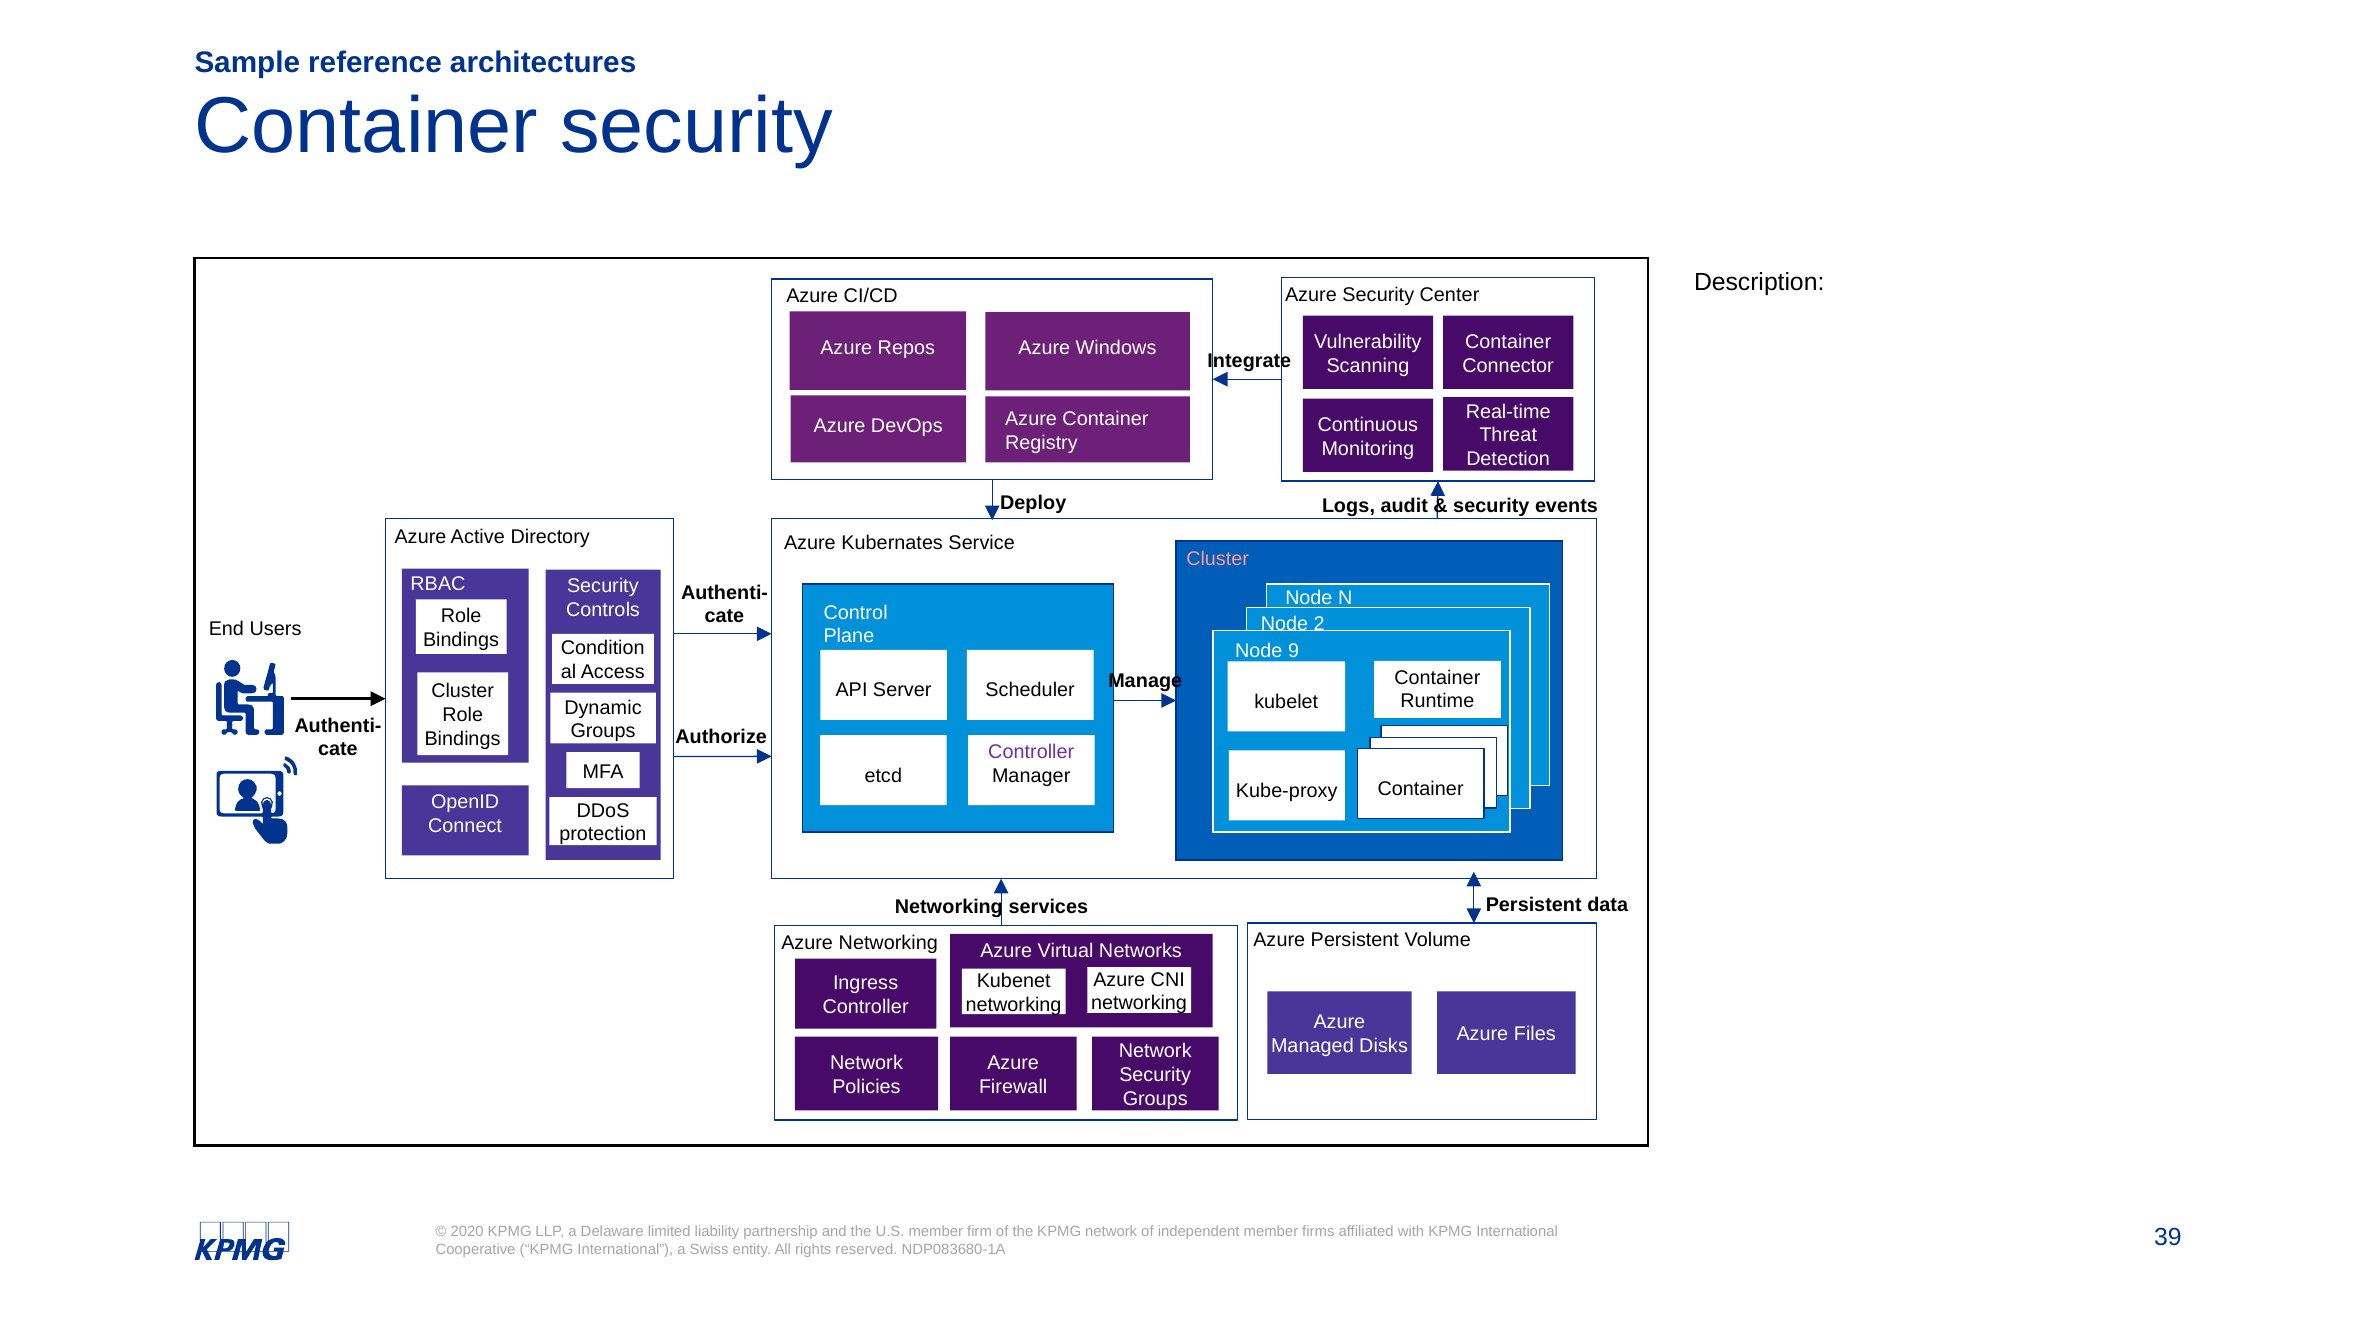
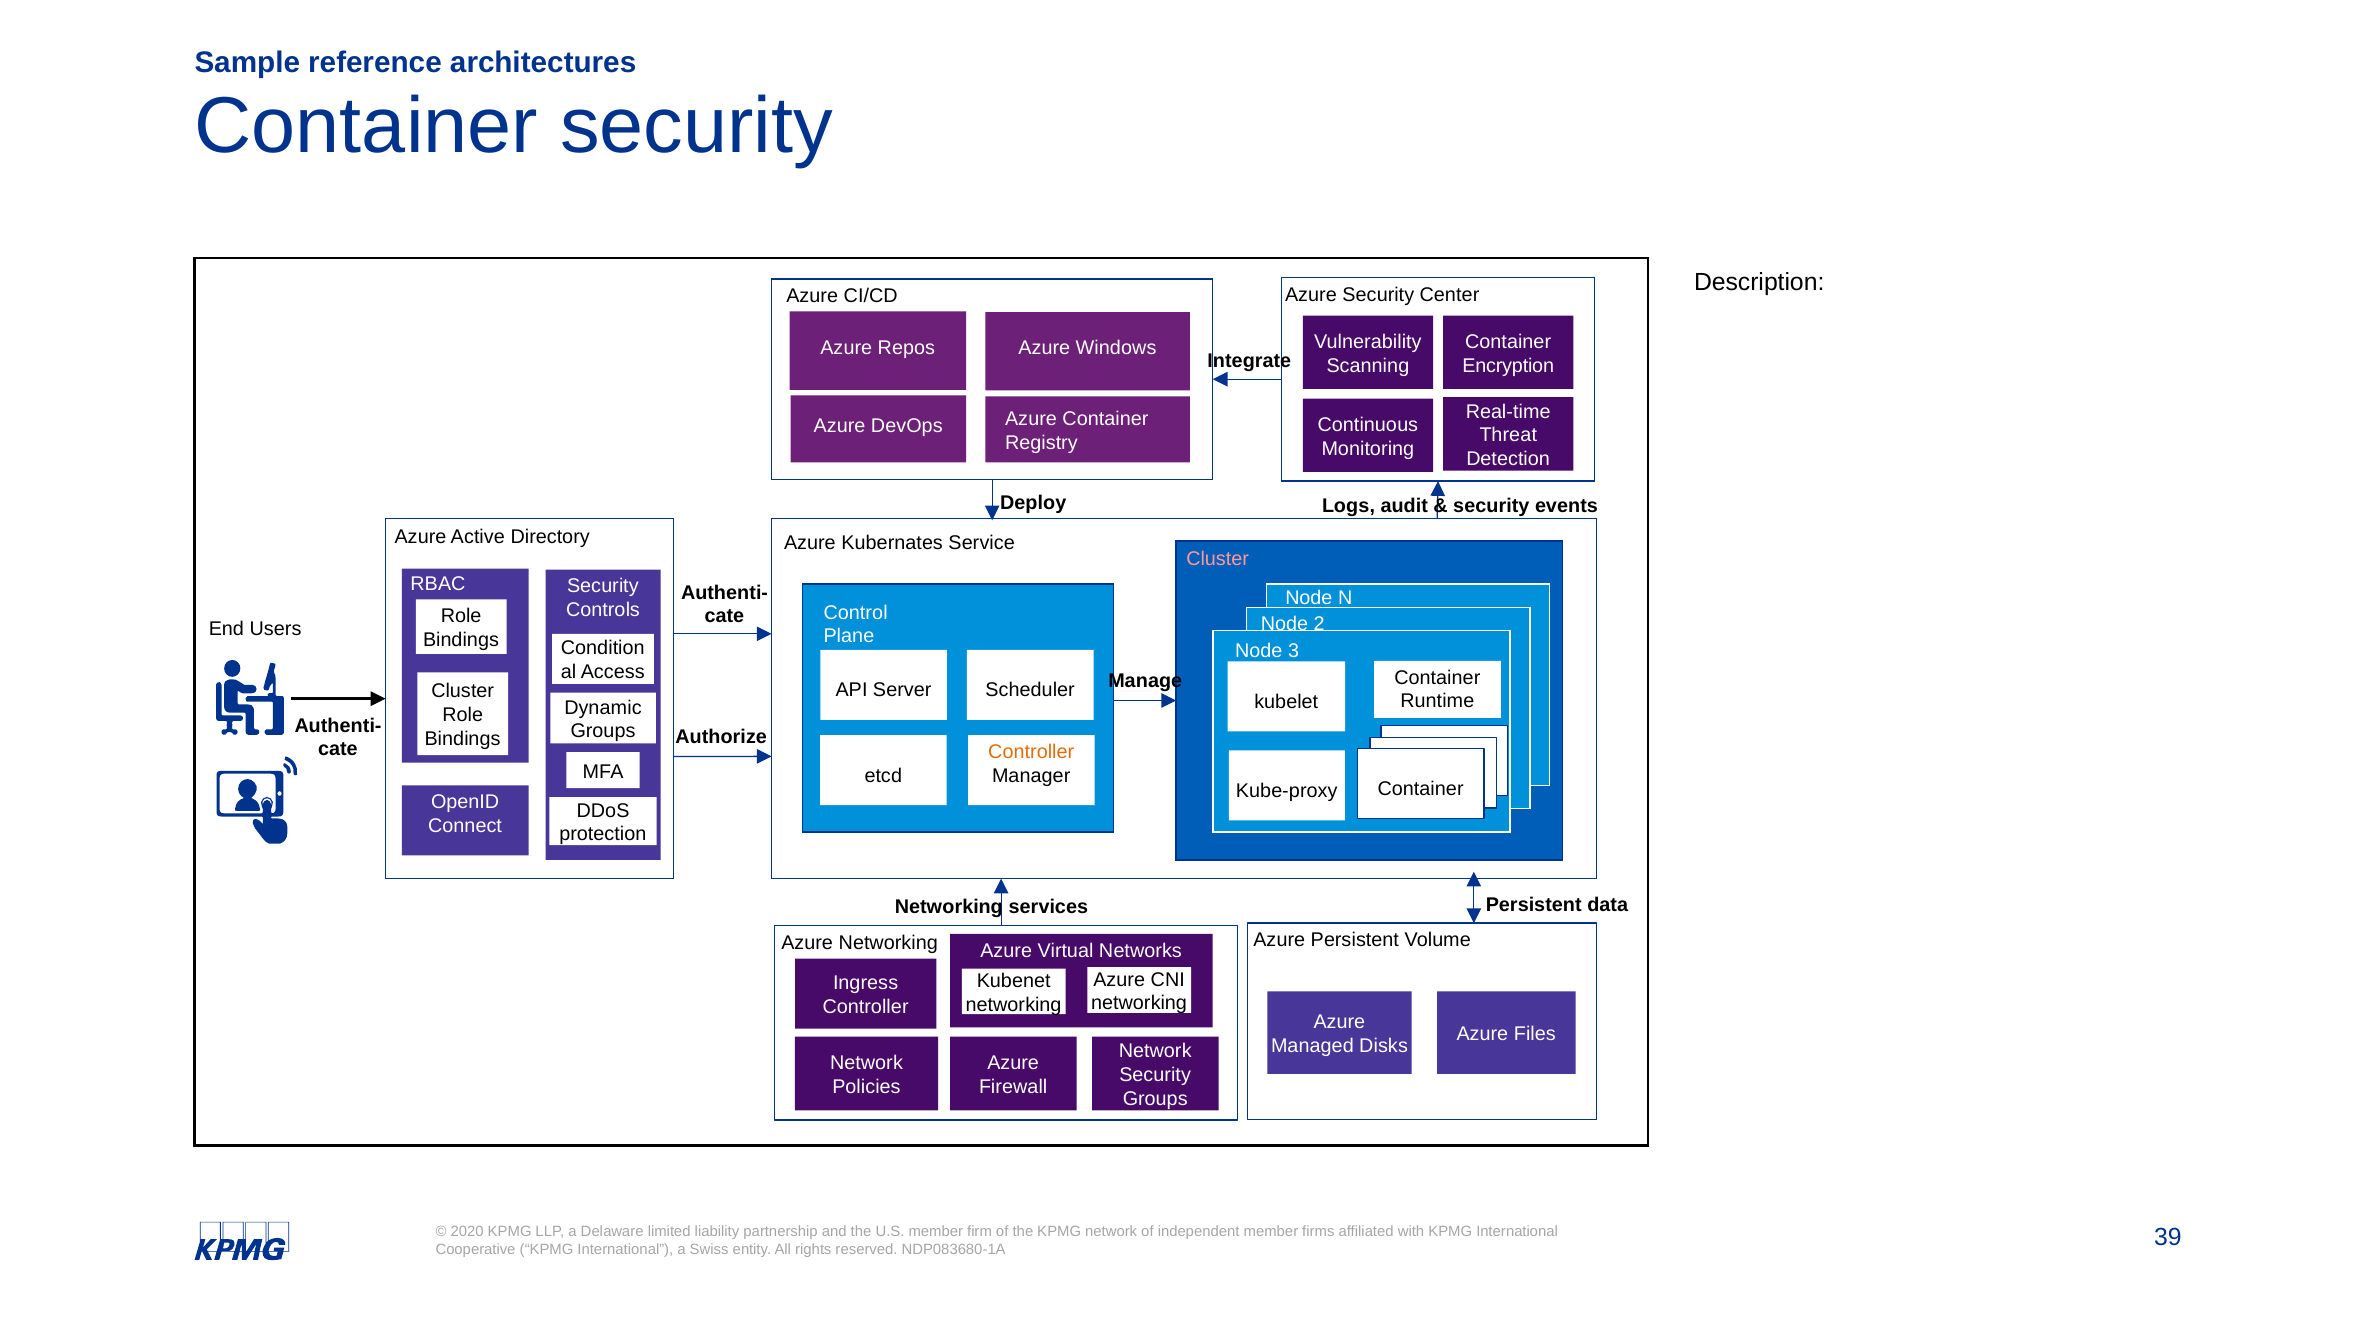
Connector: Connector -> Encryption
9: 9 -> 3
Controller at (1031, 752) colour: purple -> orange
